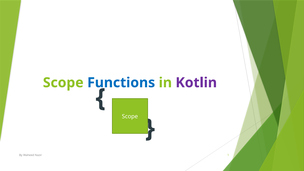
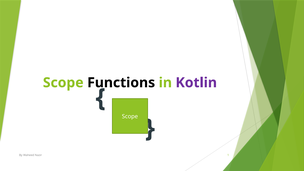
Functions colour: blue -> black
